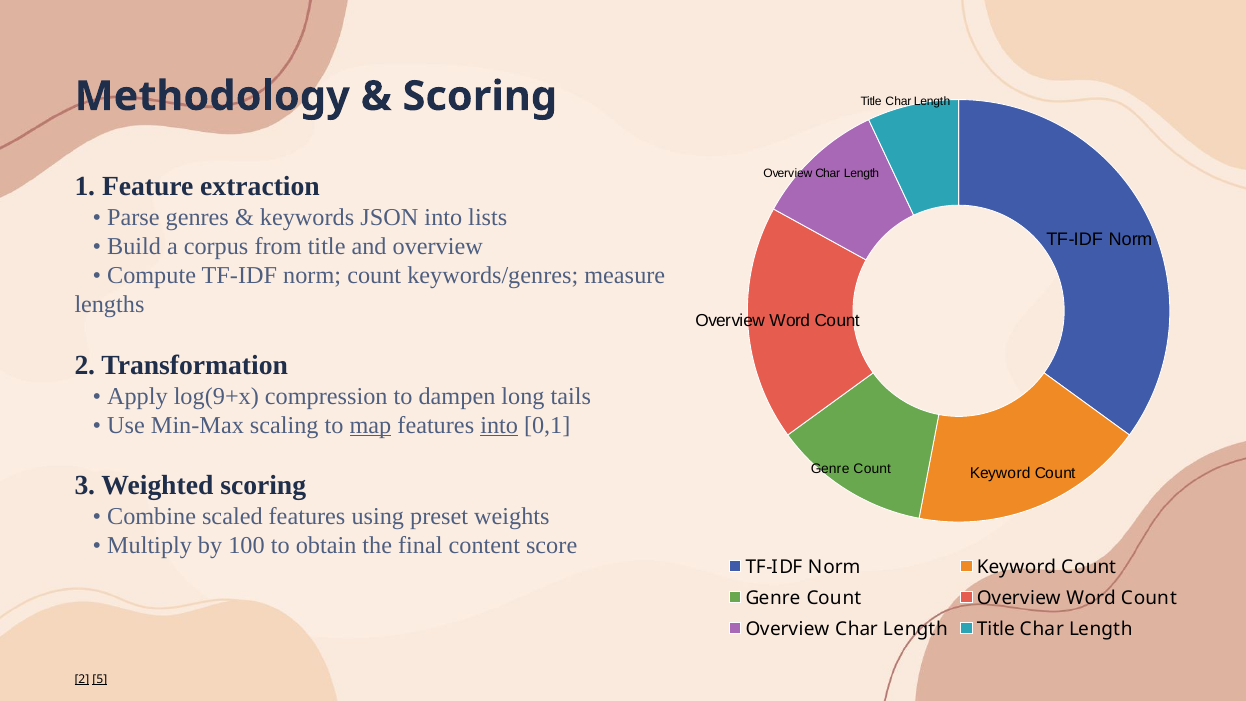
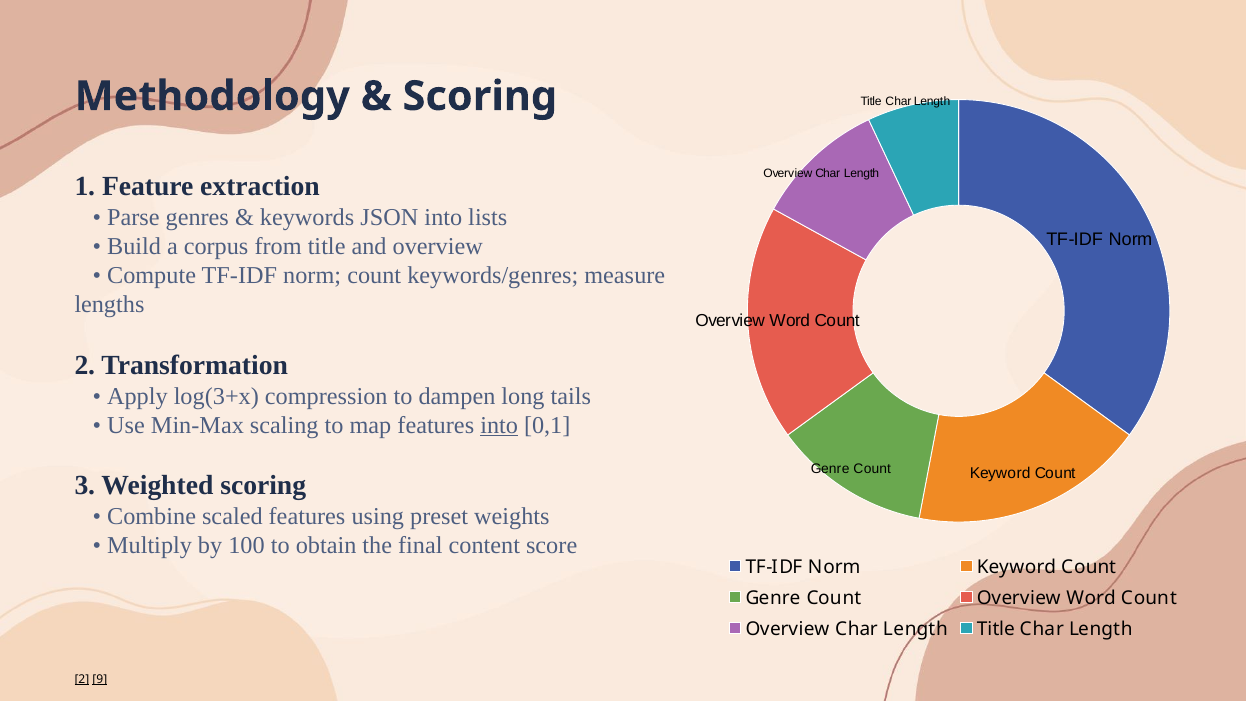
log(9+x: log(9+x -> log(3+x
map underline: present -> none
5: 5 -> 9
